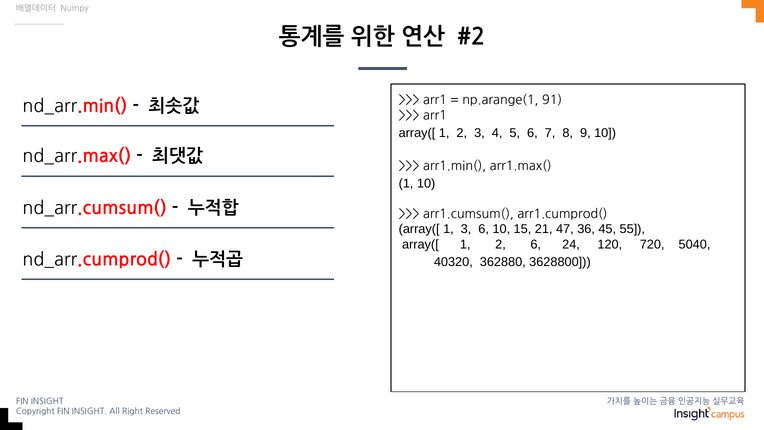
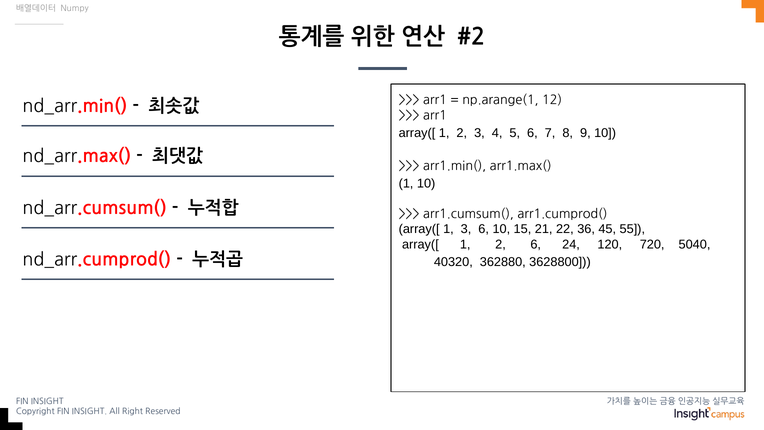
91: 91 -> 12
47: 47 -> 22
